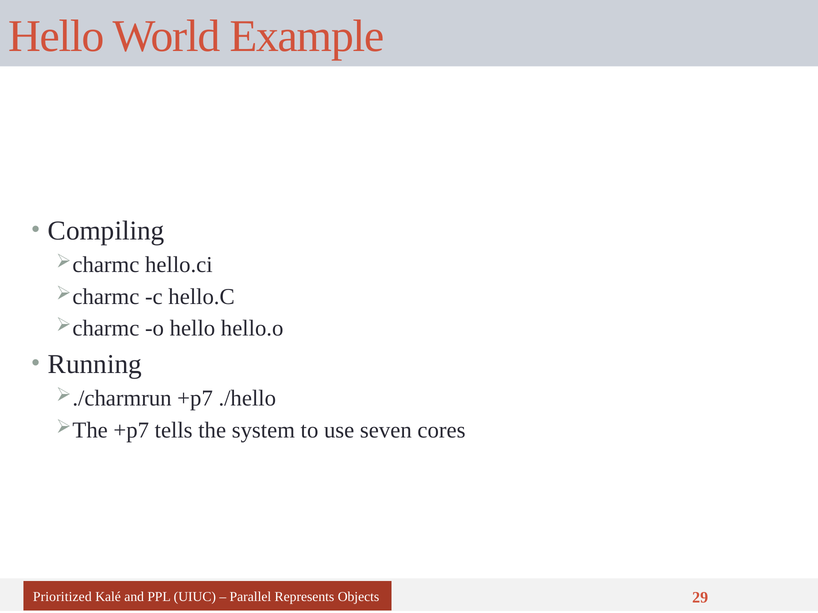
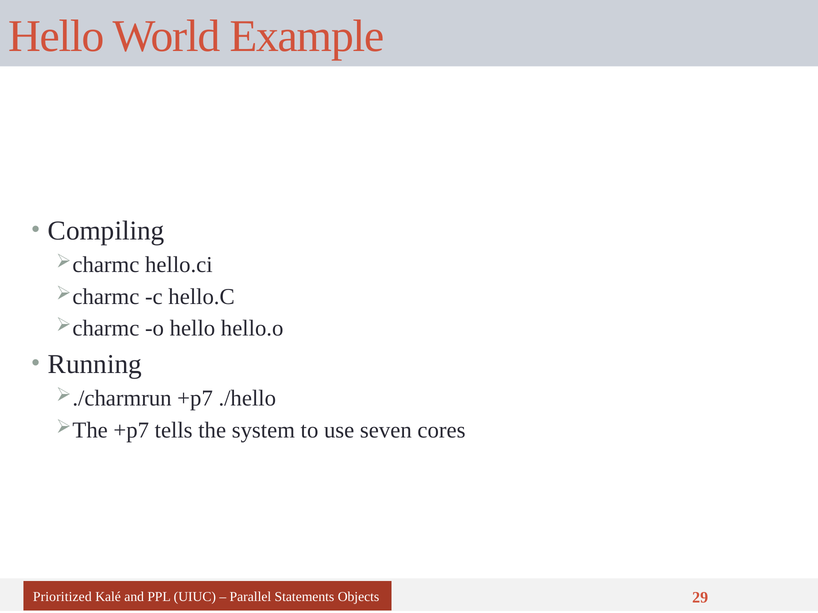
Represents: Represents -> Statements
